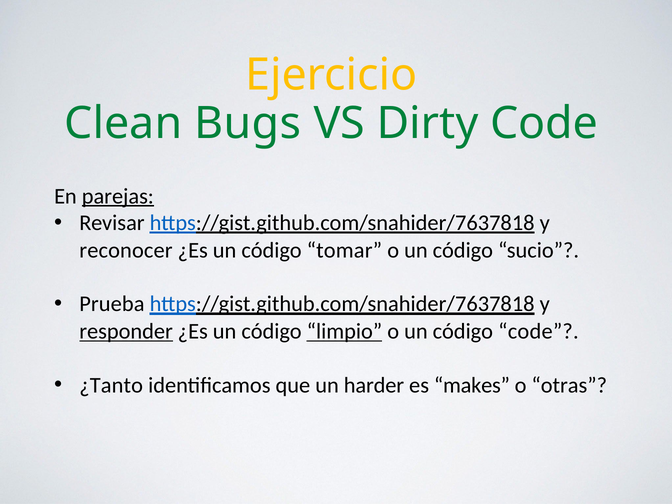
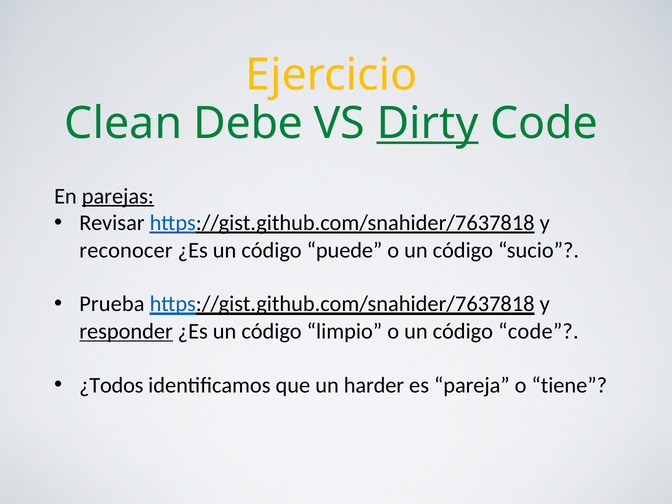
Bugs: Bugs -> Debe
Dirty underline: none -> present
tomar: tomar -> puede
limpio underline: present -> none
¿Tanto: ¿Tanto -> ¿Todos
makes: makes -> pareja
otras: otras -> tiene
